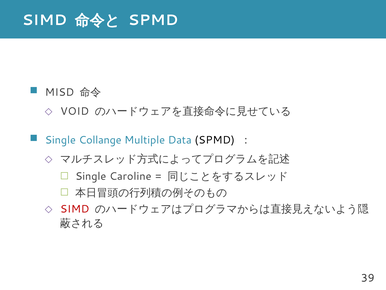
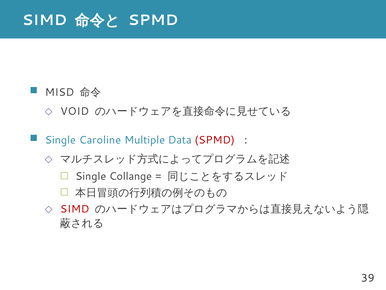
Collange: Collange -> Caroline
SPMD at (215, 140) colour: black -> red
Caroline: Caroline -> Collange
